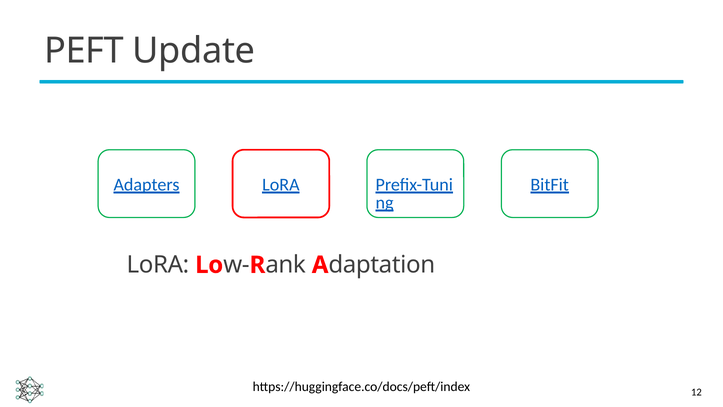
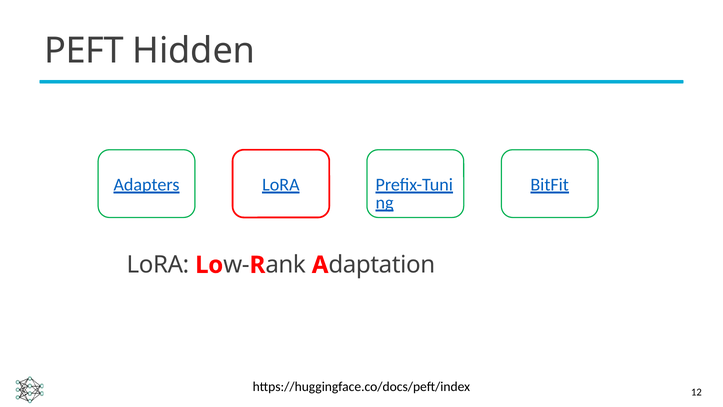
Update: Update -> Hidden
